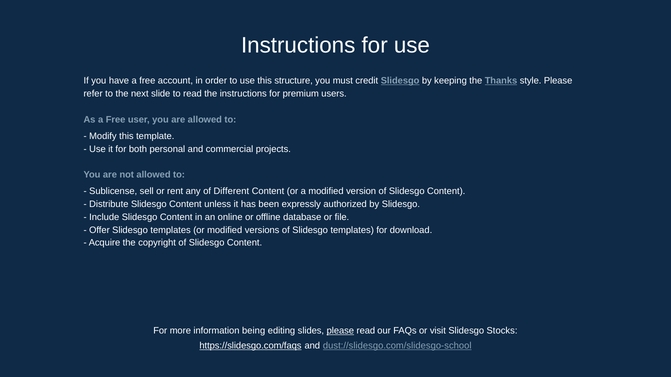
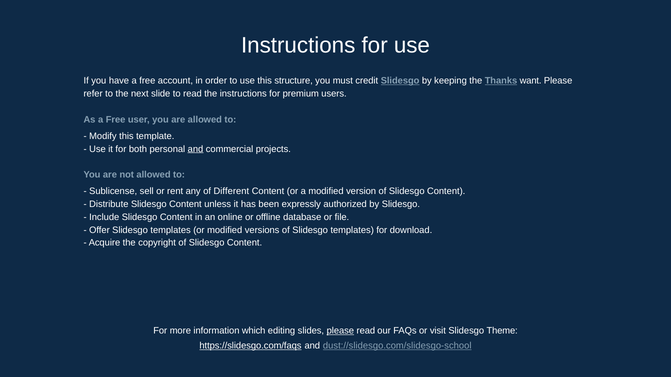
style: style -> want
and at (195, 149) underline: none -> present
being: being -> which
Stocks: Stocks -> Theme
